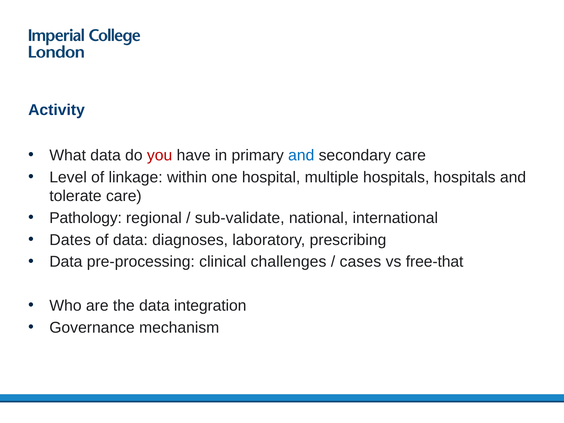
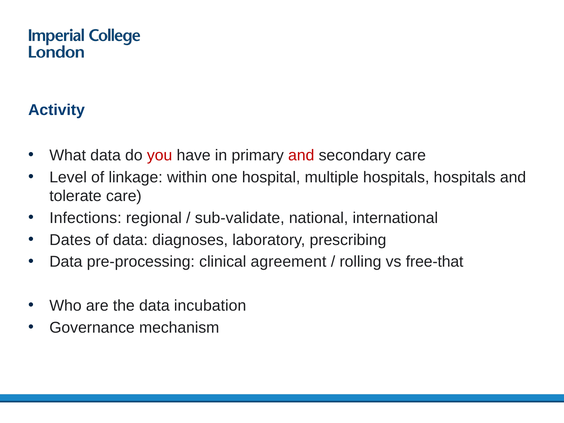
and at (301, 155) colour: blue -> red
Pathology: Pathology -> Infections
challenges: challenges -> agreement
cases: cases -> rolling
integration: integration -> incubation
